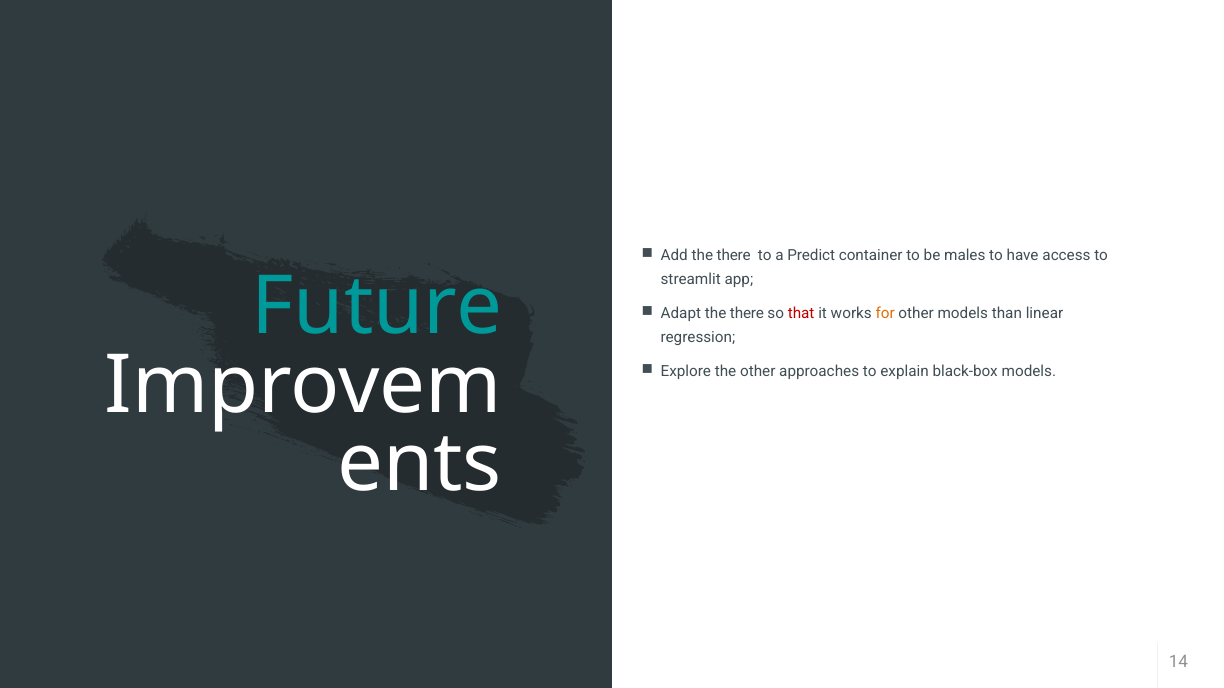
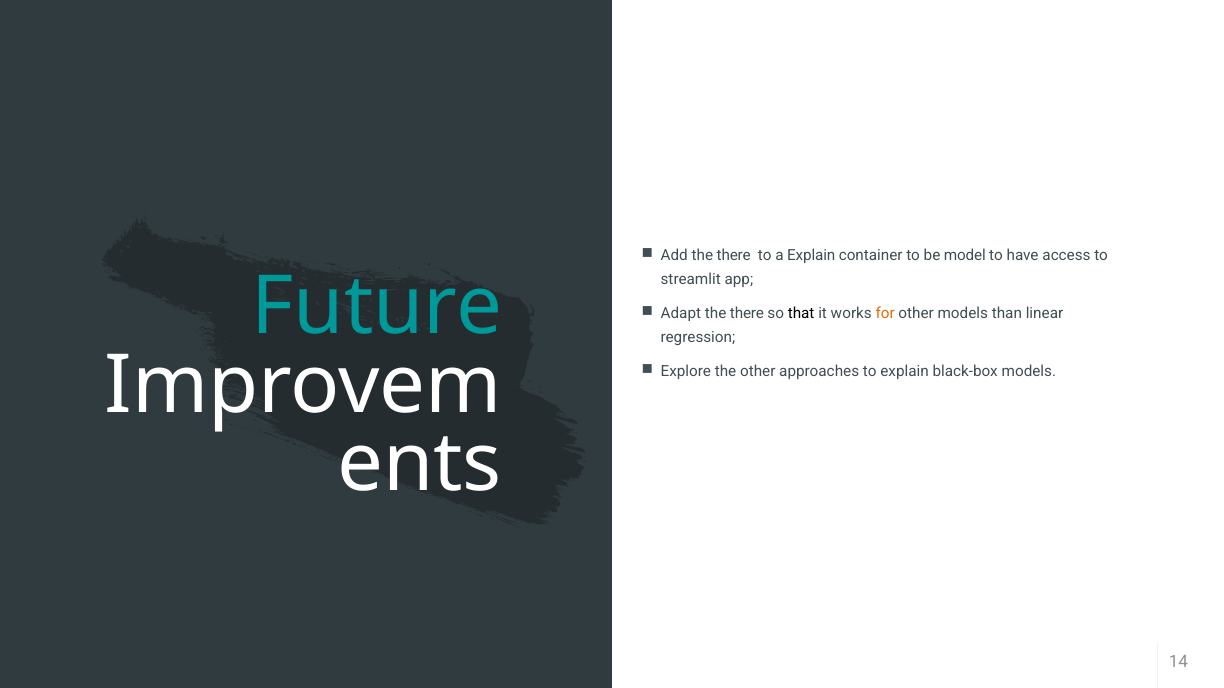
a Predict: Predict -> Explain
males: males -> model
that colour: red -> black
